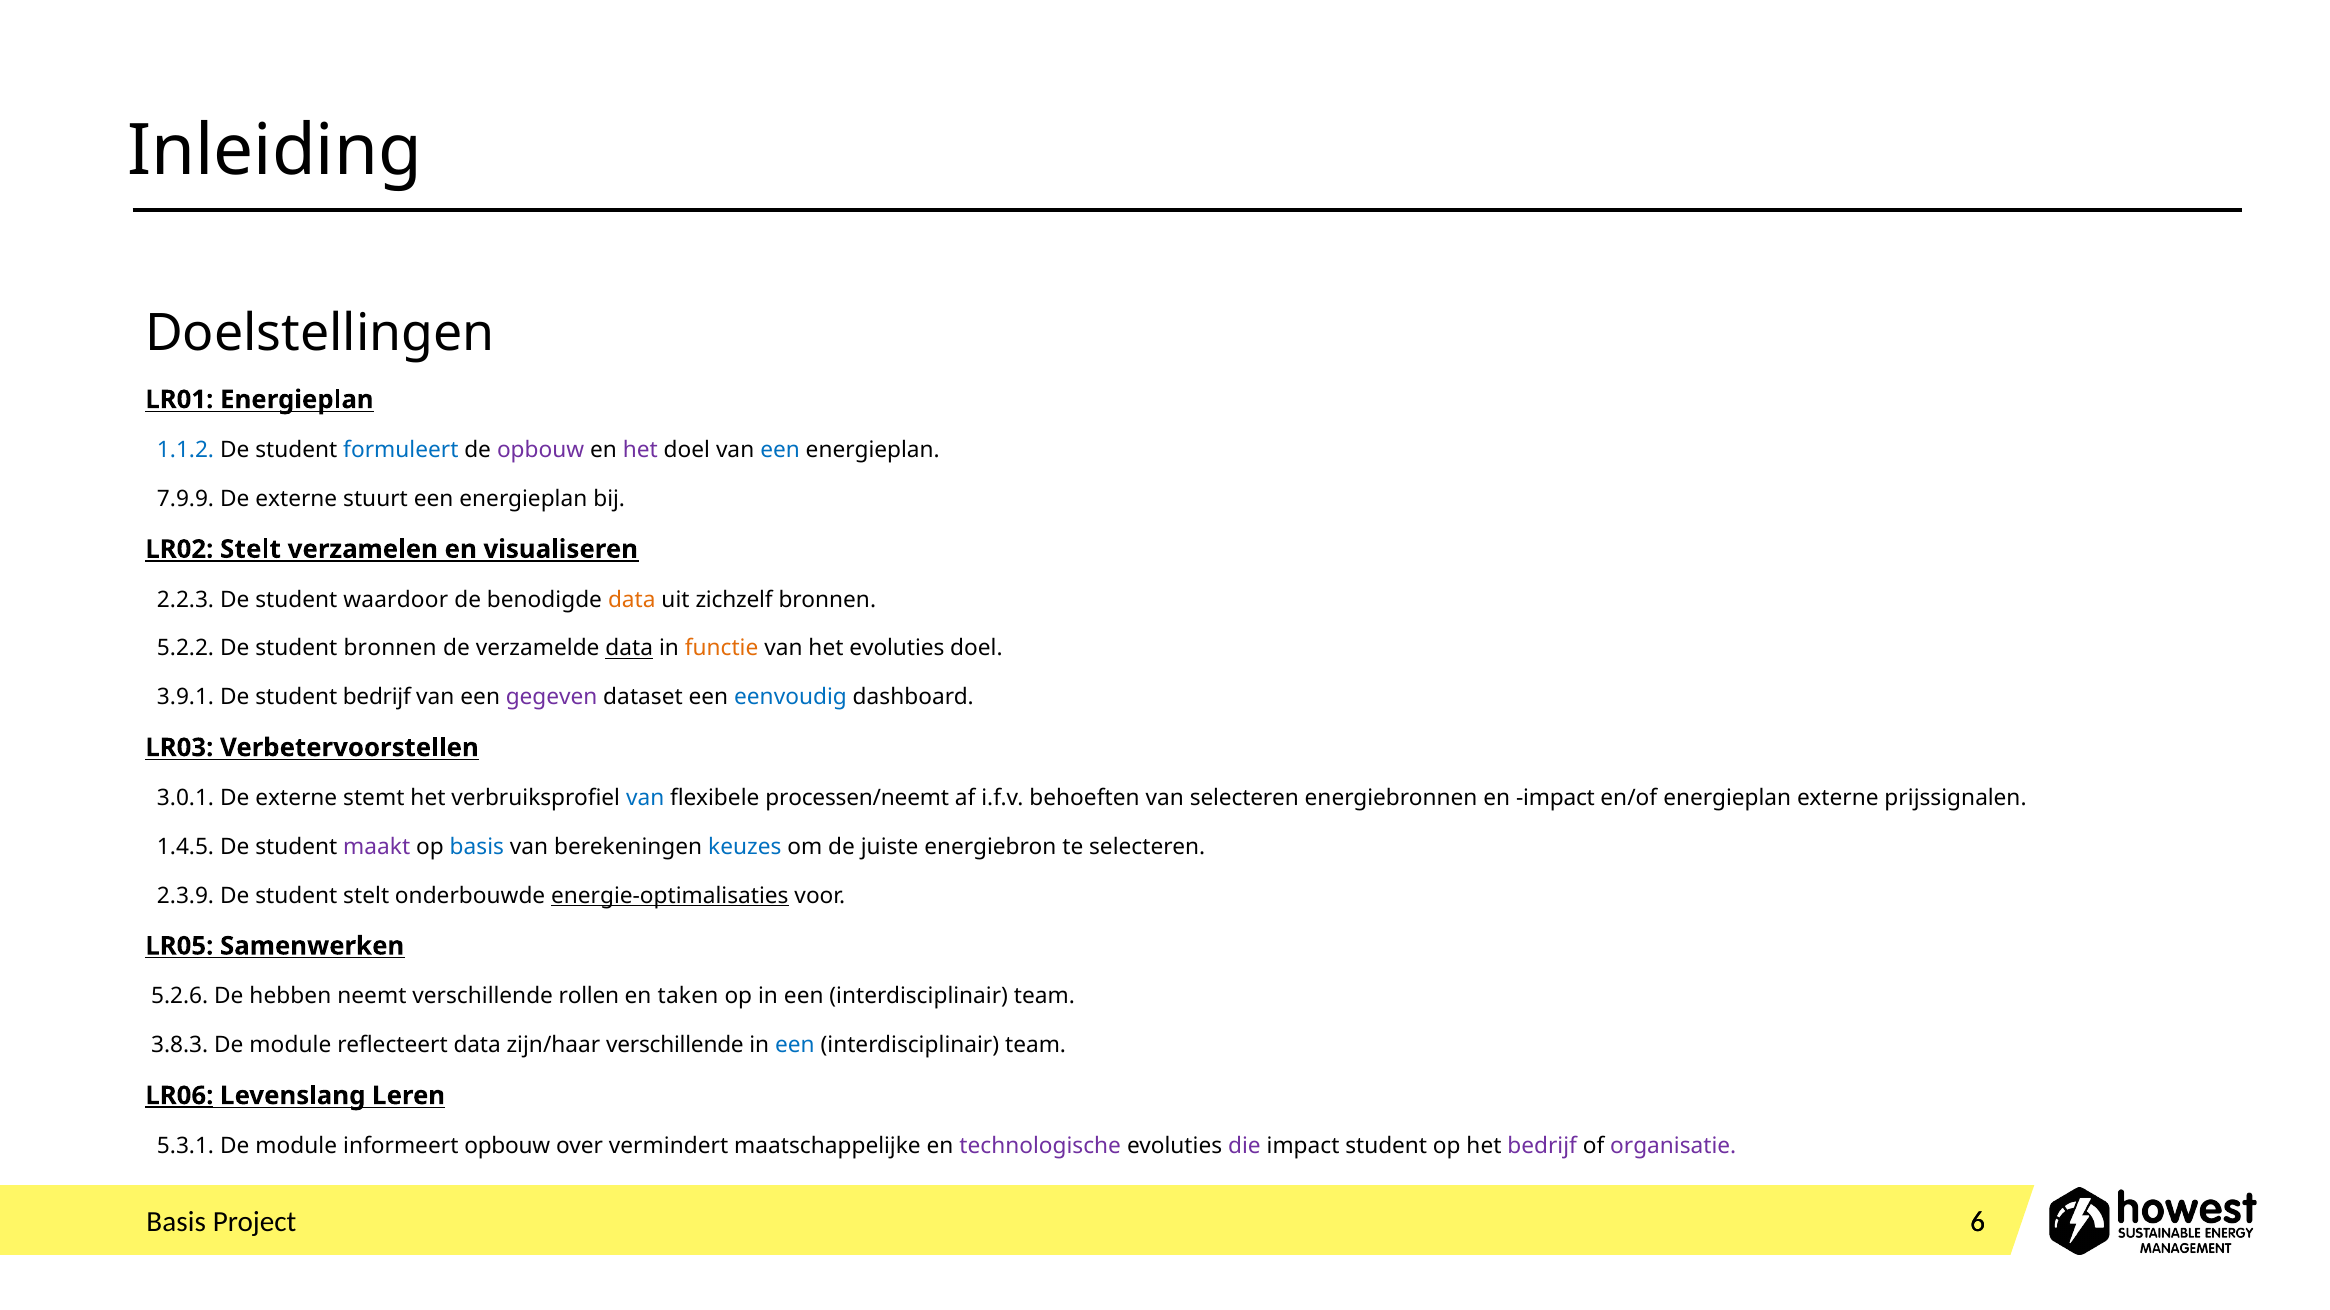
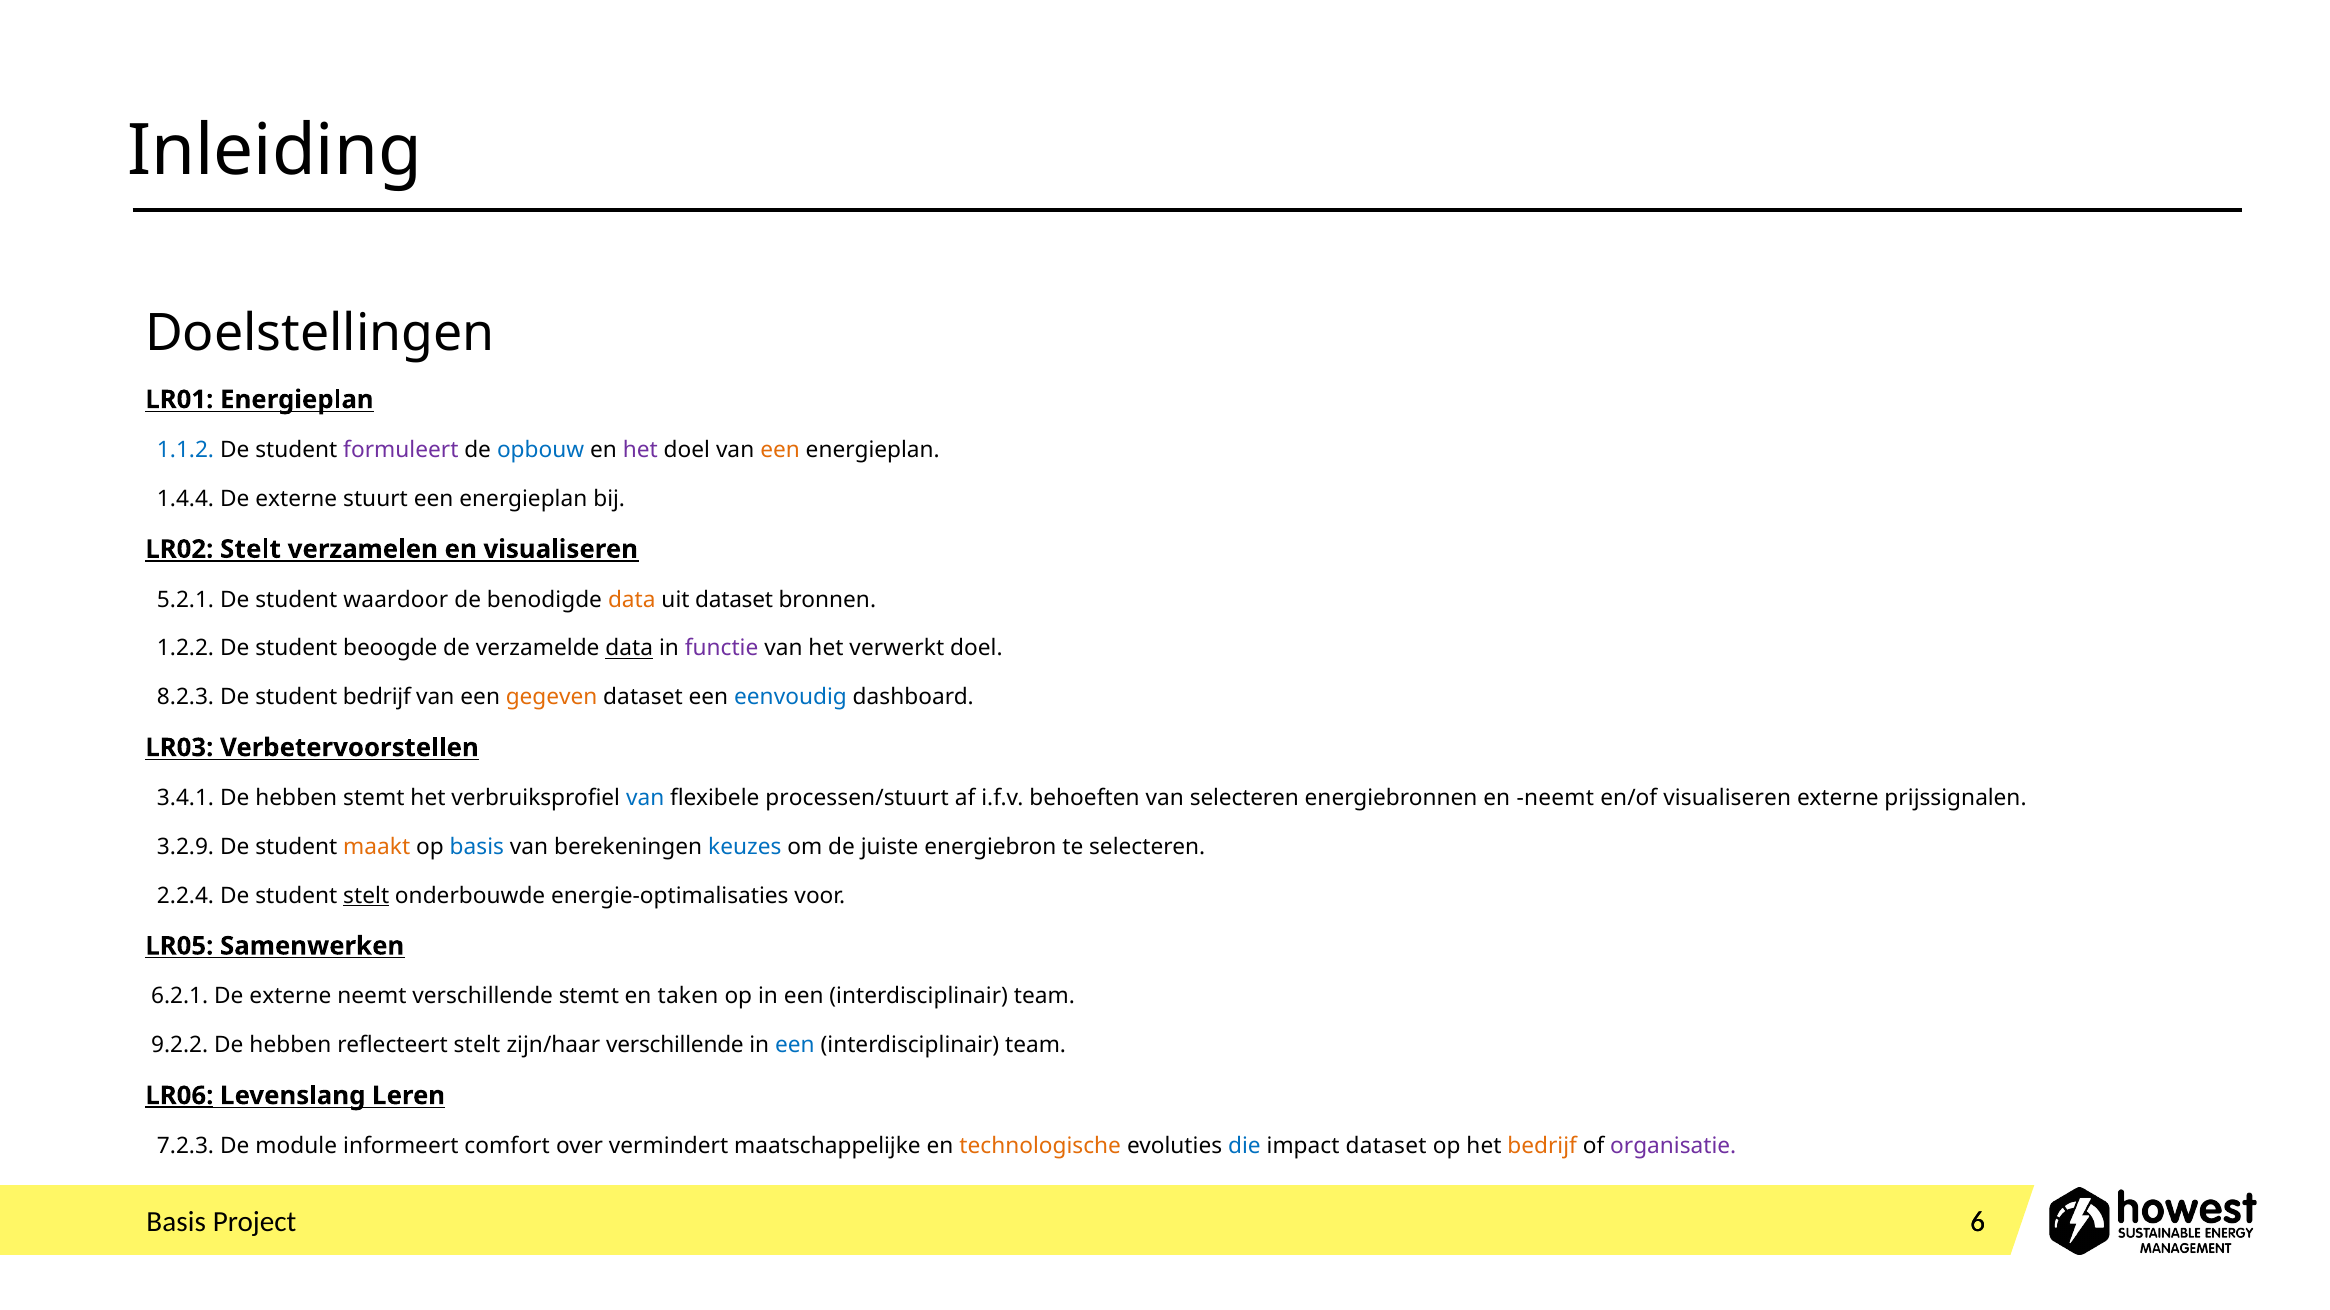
formuleert colour: blue -> purple
opbouw at (541, 450) colour: purple -> blue
een at (780, 450) colour: blue -> orange
7.9.9: 7.9.9 -> 1.4.4
2.2.3: 2.2.3 -> 5.2.1
uit zichzelf: zichzelf -> dataset
5.2.2: 5.2.2 -> 1.2.2
student bronnen: bronnen -> beoogde
functie colour: orange -> purple
het evoluties: evoluties -> verwerkt
3.9.1: 3.9.1 -> 8.2.3
gegeven colour: purple -> orange
3.0.1: 3.0.1 -> 3.4.1
externe at (296, 798): externe -> hebben
processen/neemt: processen/neemt -> processen/stuurt
en impact: impact -> neemt
en/of energieplan: energieplan -> visualiseren
1.4.5: 1.4.5 -> 3.2.9
maakt colour: purple -> orange
2.3.9: 2.3.9 -> 2.2.4
stelt at (366, 896) underline: none -> present
energie-optimalisaties underline: present -> none
5.2.6: 5.2.6 -> 6.2.1
hebben at (290, 997): hebben -> externe
verschillende rollen: rollen -> stemt
3.8.3: 3.8.3 -> 9.2.2
module at (290, 1046): module -> hebben
reflecteert data: data -> stelt
5.3.1: 5.3.1 -> 7.2.3
informeert opbouw: opbouw -> comfort
technologische colour: purple -> orange
die colour: purple -> blue
impact student: student -> dataset
bedrijf at (1542, 1147) colour: purple -> orange
